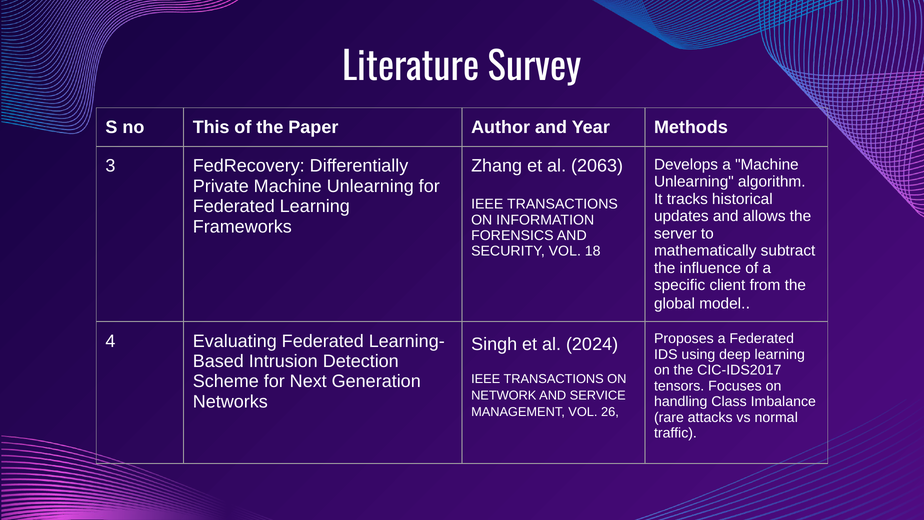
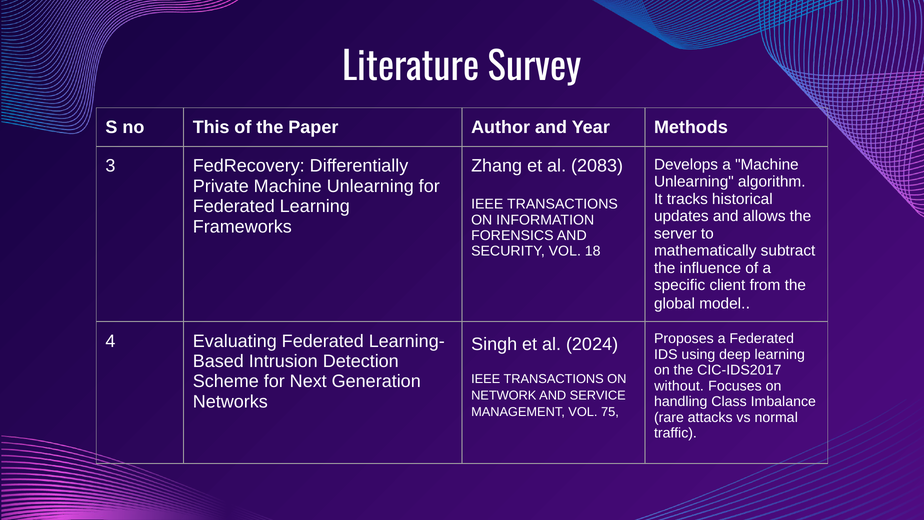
2063: 2063 -> 2083
tensors: tensors -> without
26: 26 -> 75
